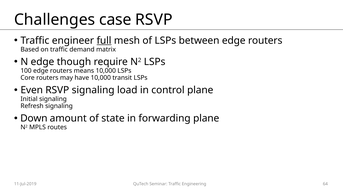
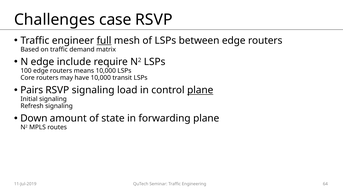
though: though -> include
Even: Even -> Pairs
plane at (200, 90) underline: none -> present
